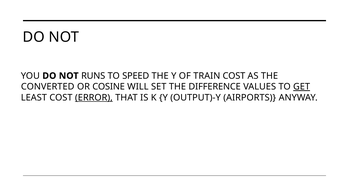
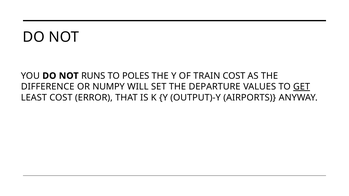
SPEED: SPEED -> POLES
CONVERTED: CONVERTED -> DIFFERENCE
COSINE: COSINE -> NUMPY
DIFFERENCE: DIFFERENCE -> DEPARTURE
ERROR underline: present -> none
